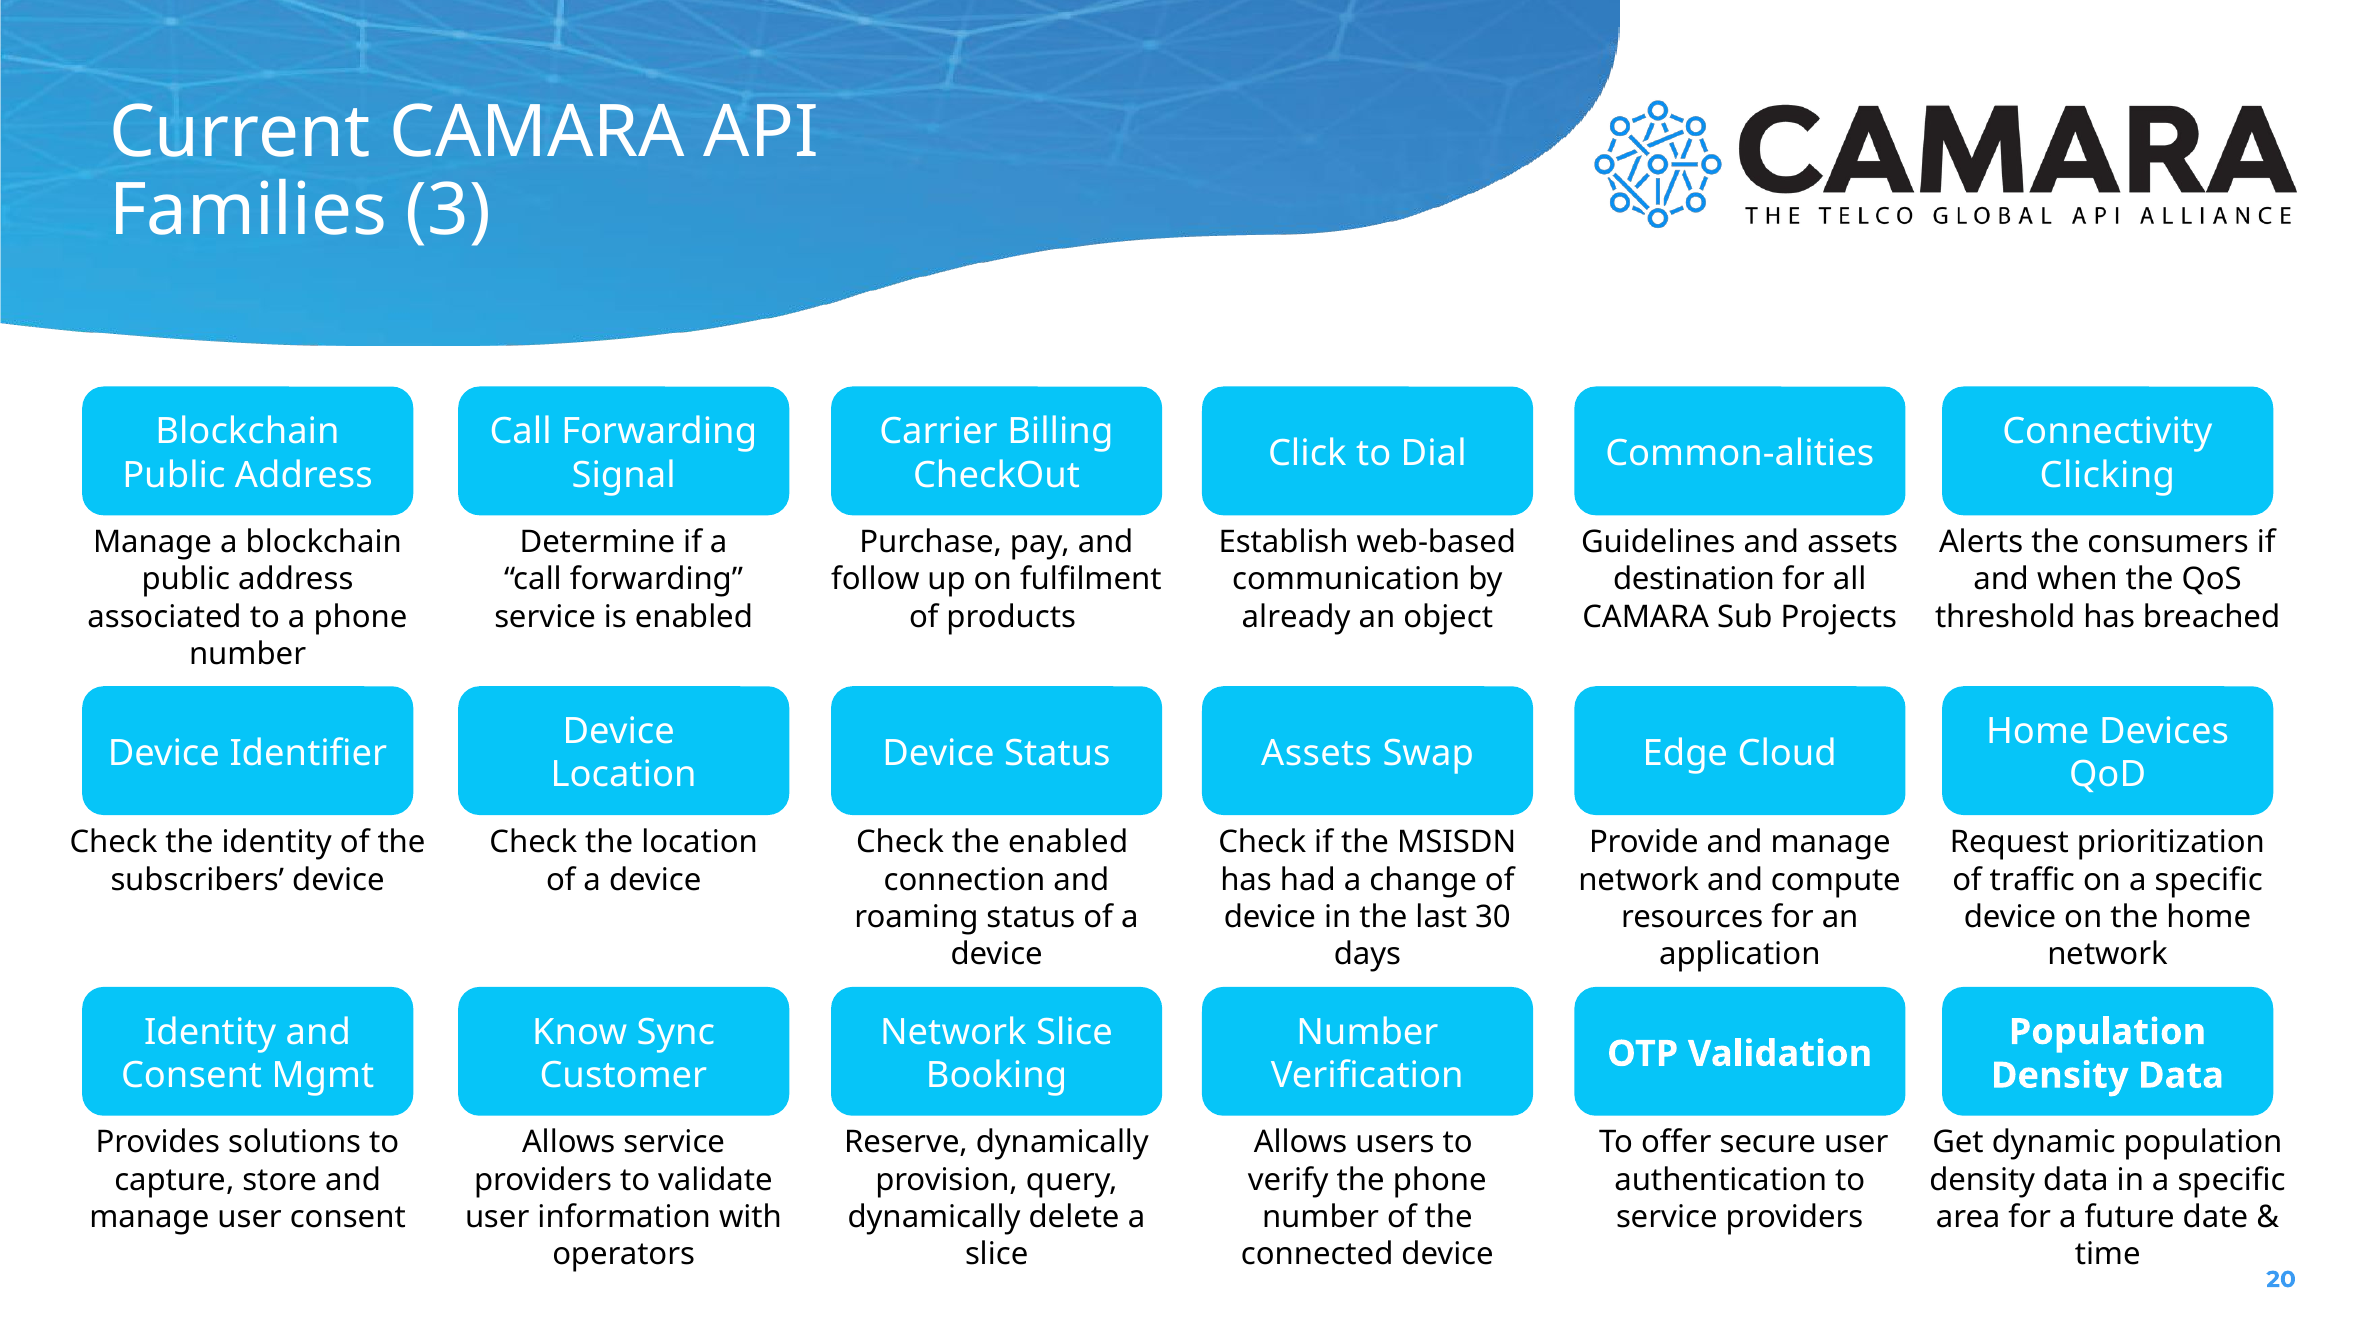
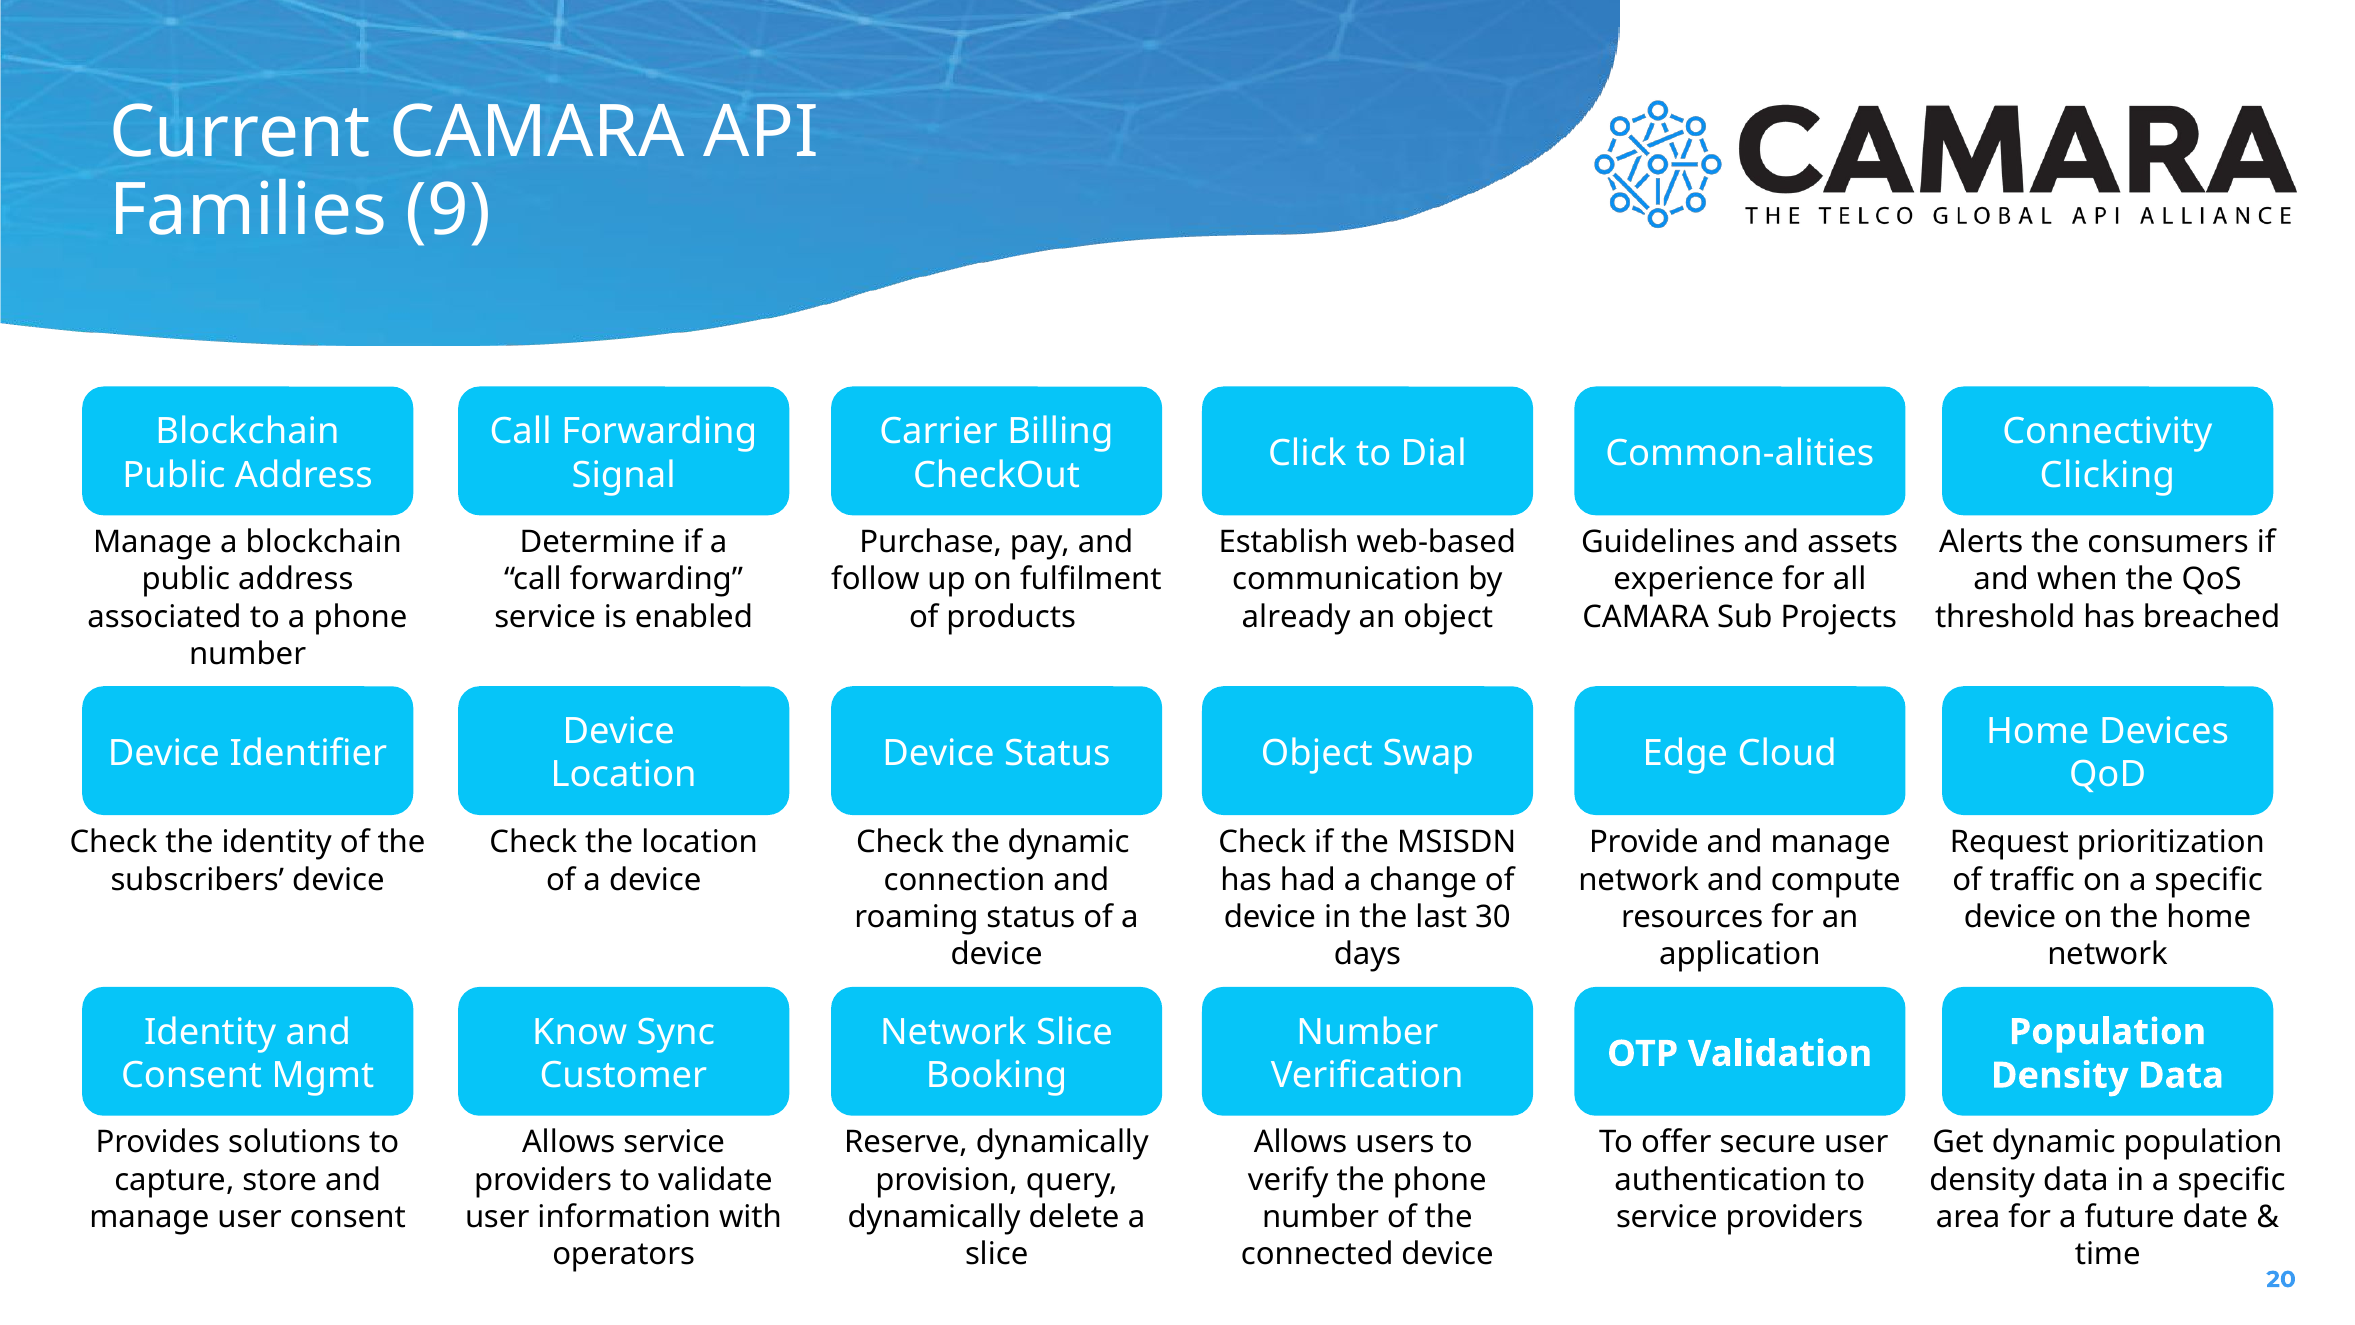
3: 3 -> 9
destination: destination -> experience
Assets at (1317, 753): Assets -> Object
the enabled: enabled -> dynamic
